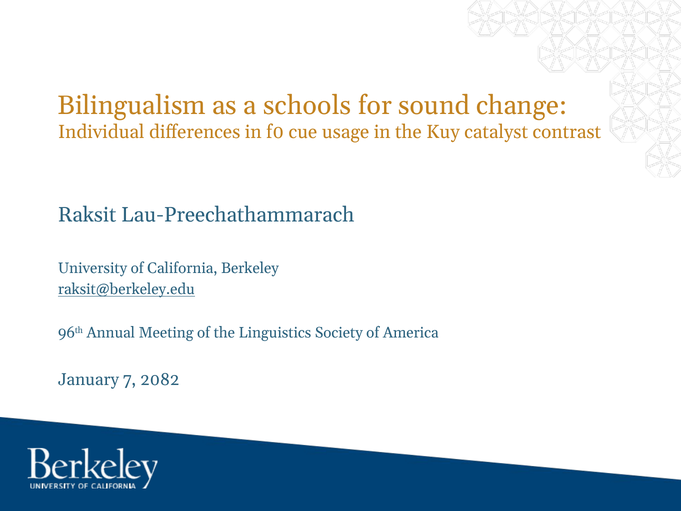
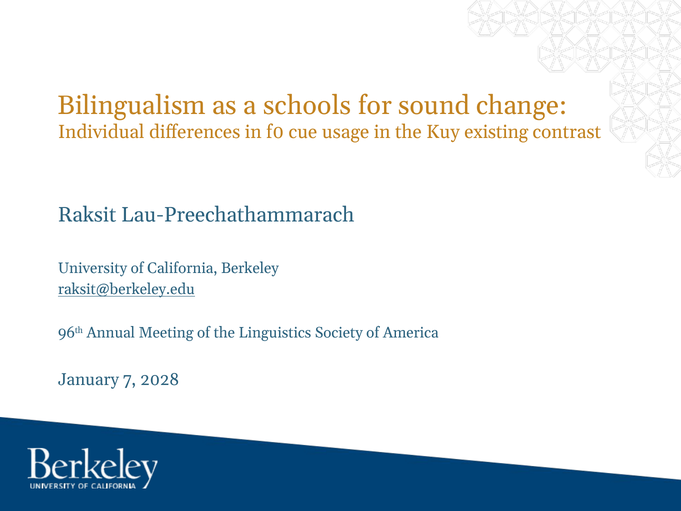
catalyst: catalyst -> existing
2082: 2082 -> 2028
